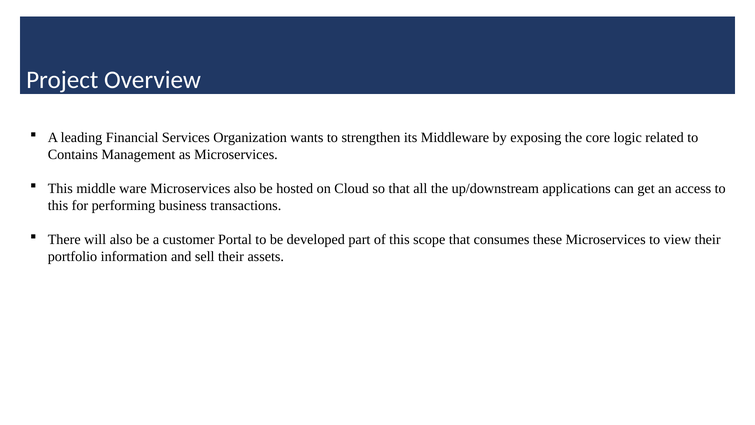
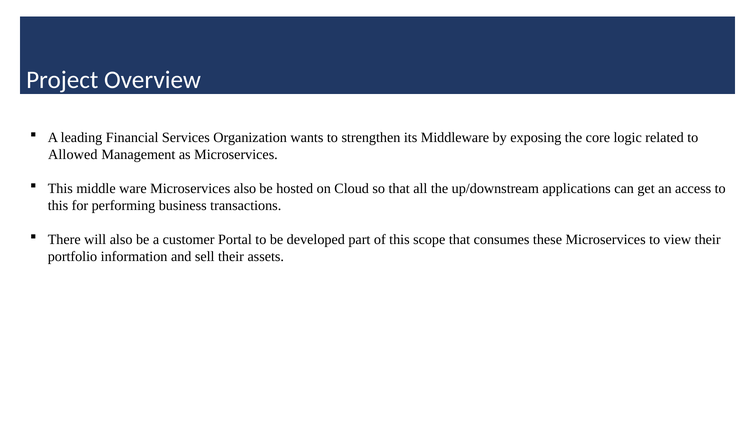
Contains: Contains -> Allowed
